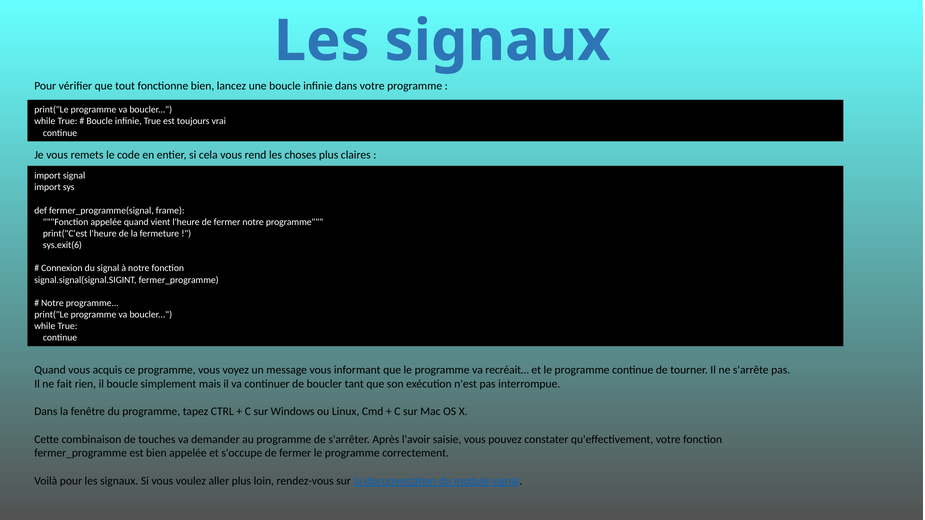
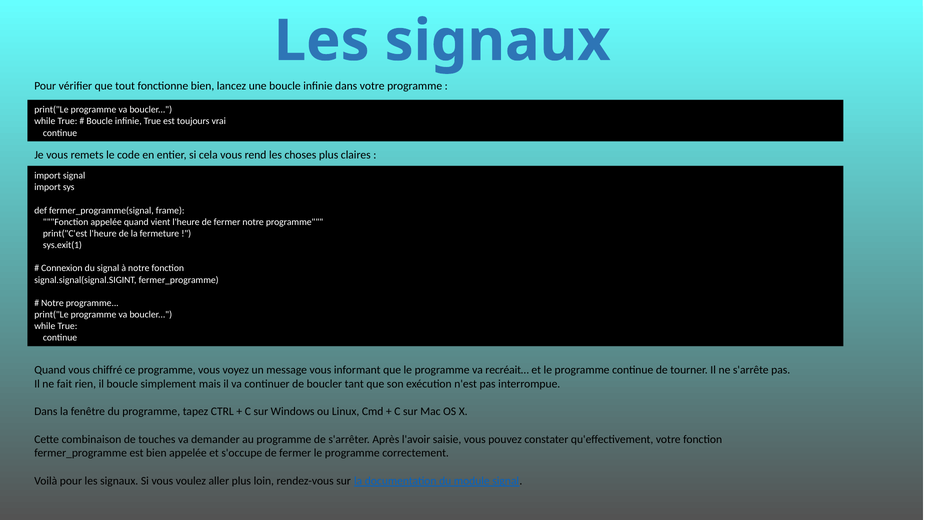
sys.exit(6: sys.exit(6 -> sys.exit(1
acquis: acquis -> chiffré
